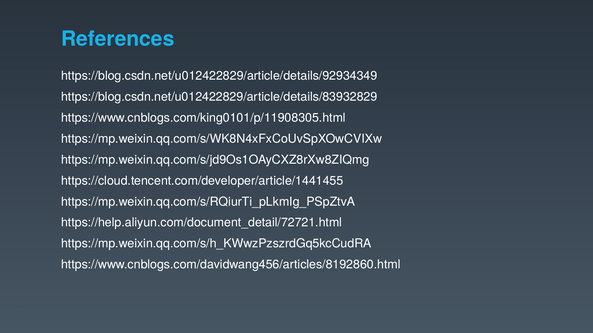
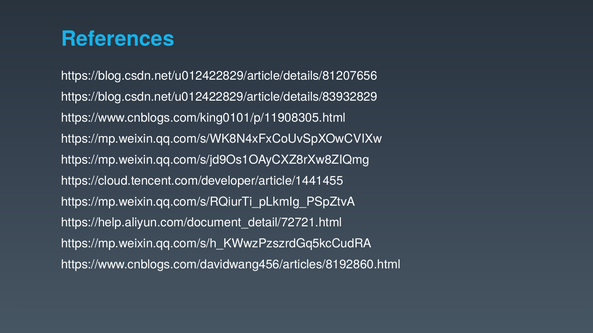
https://blog.csdn.net/u012422829/article/details/92934349: https://blog.csdn.net/u012422829/article/details/92934349 -> https://blog.csdn.net/u012422829/article/details/81207656
